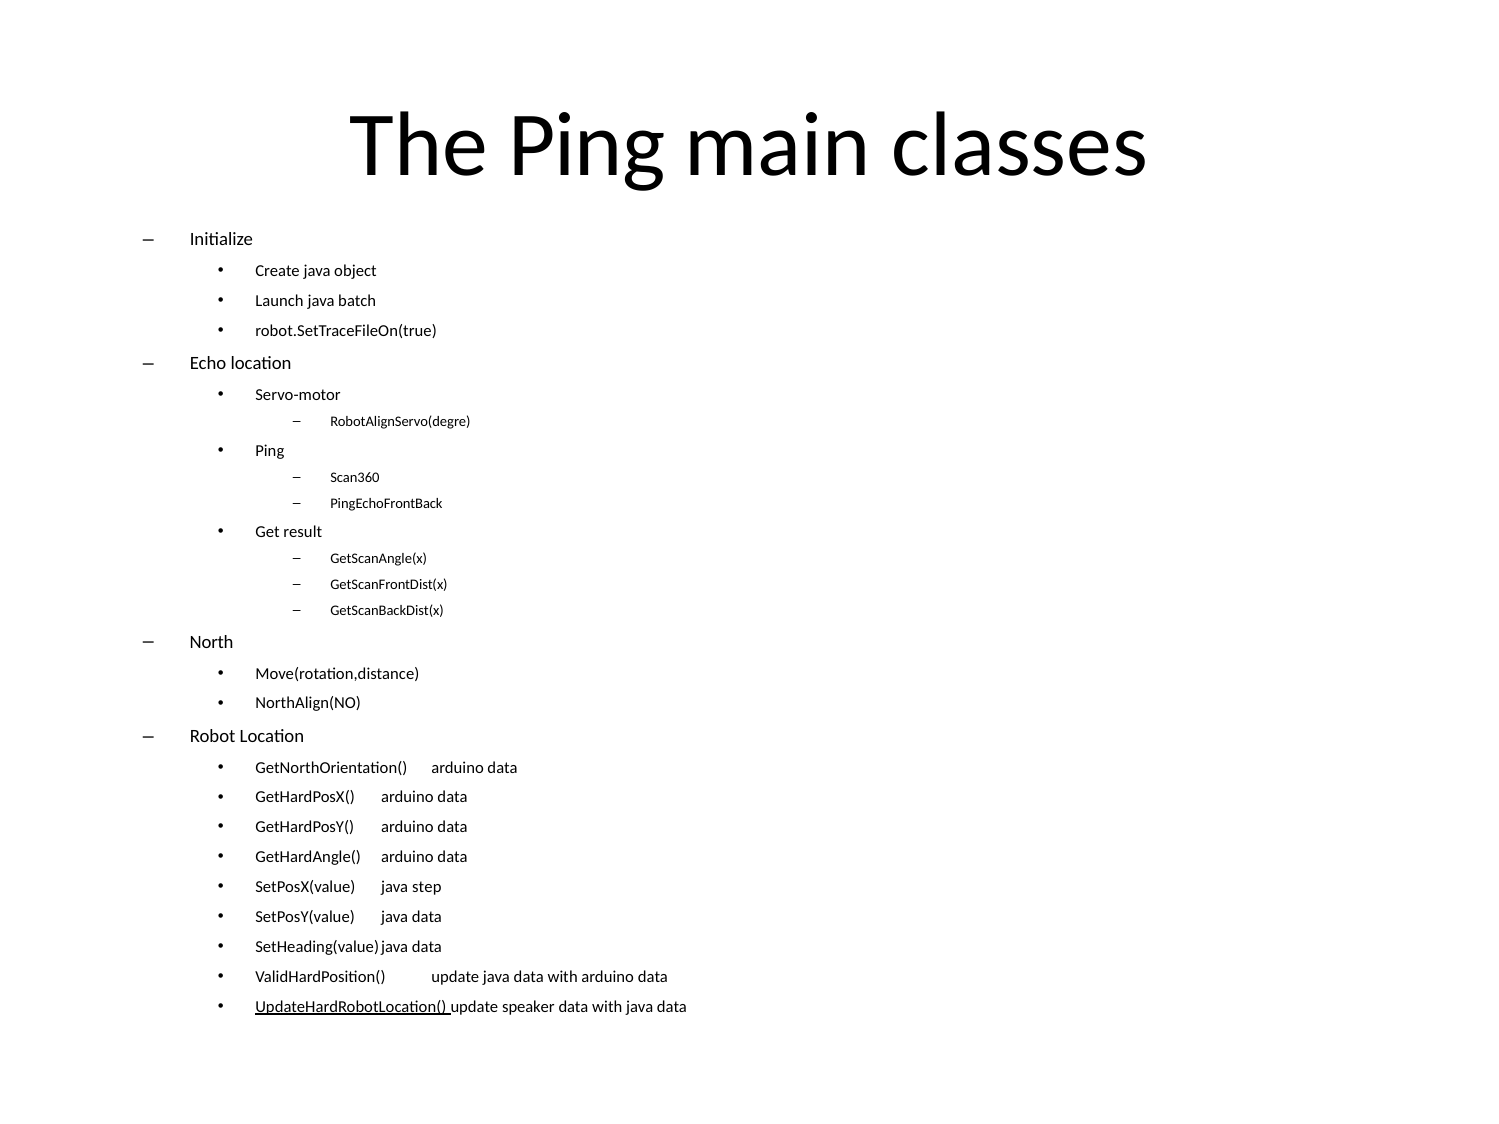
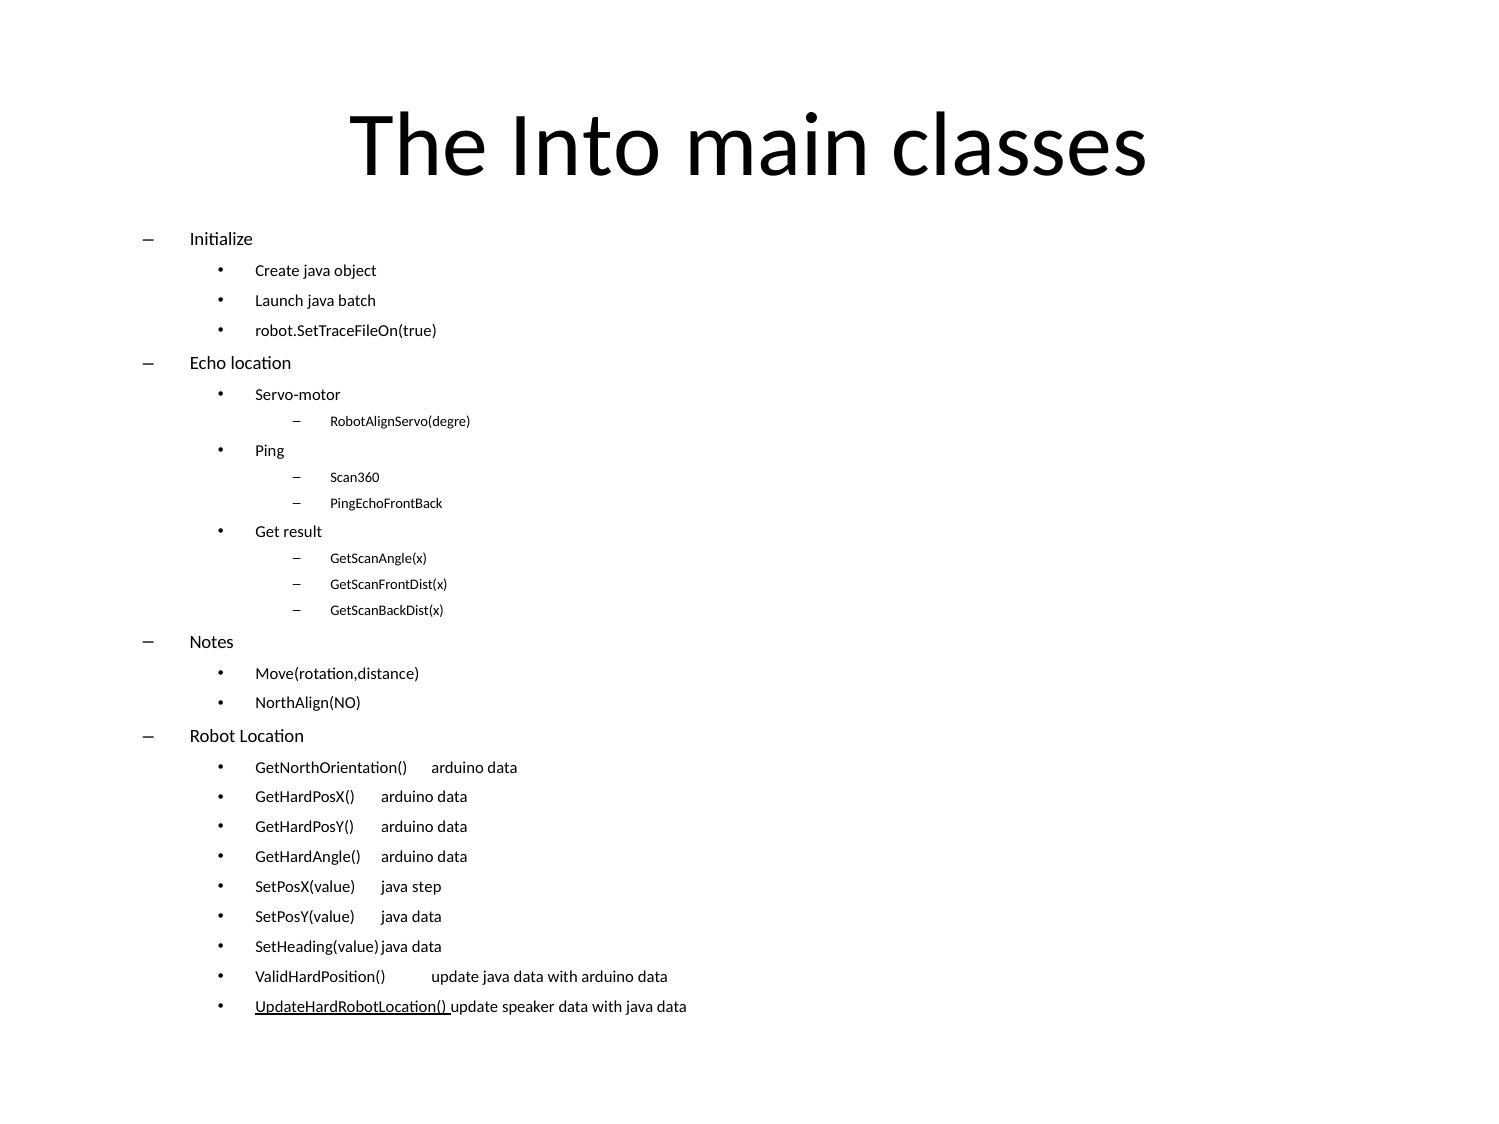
The Ping: Ping -> Into
North: North -> Notes
